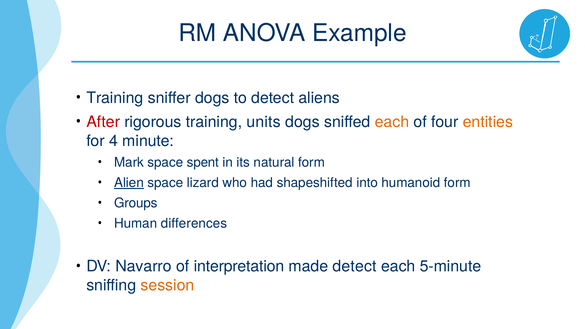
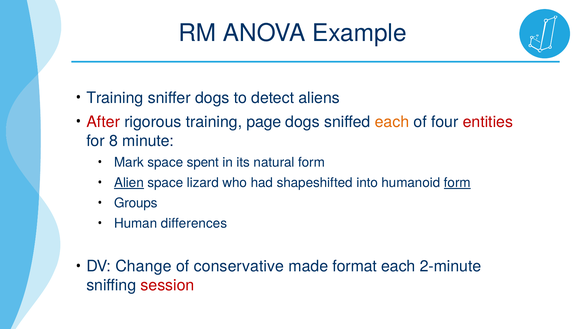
units: units -> page
entities colour: orange -> red
4: 4 -> 8
form at (457, 183) underline: none -> present
Navarro: Navarro -> Change
interpretation: interpretation -> conservative
made detect: detect -> format
5-minute: 5-minute -> 2-minute
session colour: orange -> red
